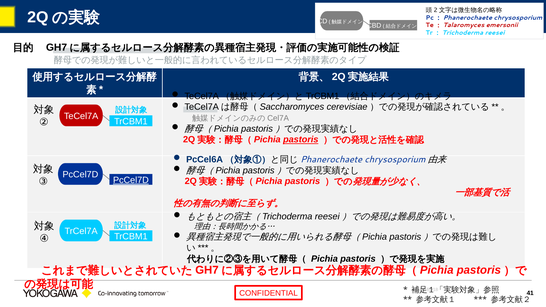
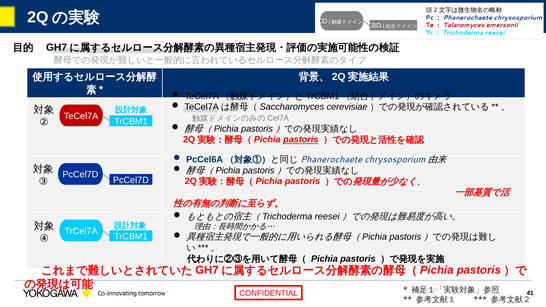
PcCel7D at (131, 180) underline: present -> none
